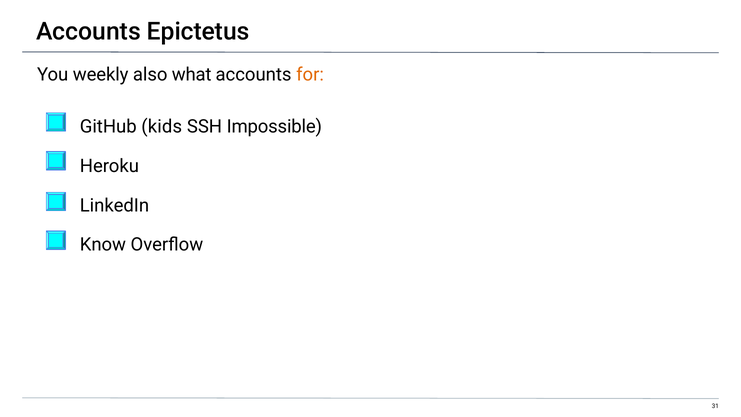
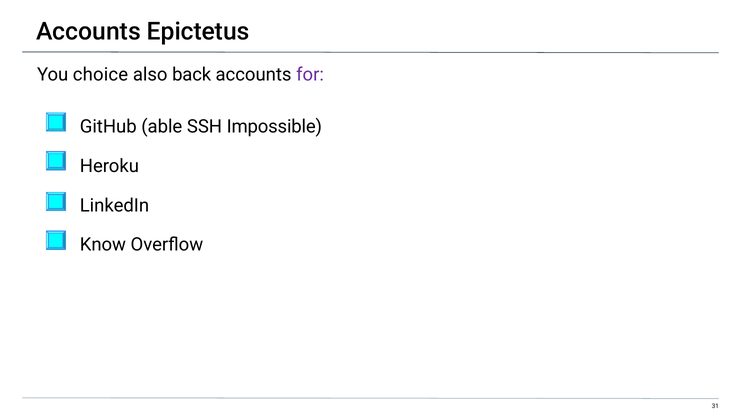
weekly: weekly -> choice
what: what -> back
for colour: orange -> purple
kids: kids -> able
